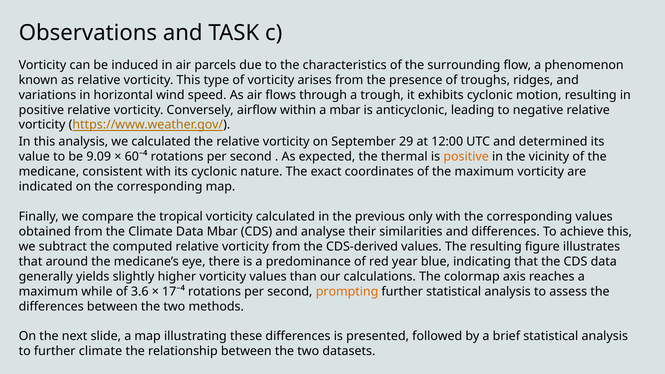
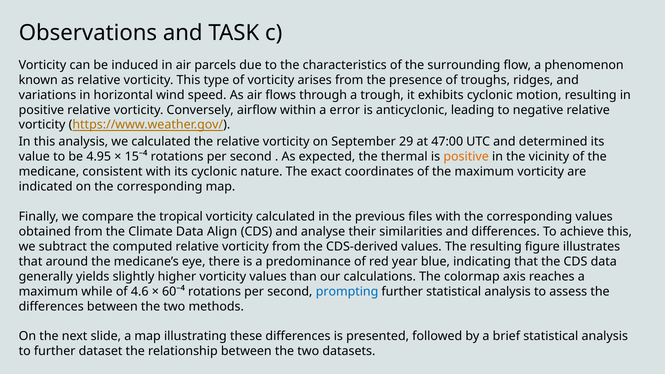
a mbar: mbar -> error
12:00: 12:00 -> 47:00
9.09: 9.09 -> 4.95
60⁻⁴: 60⁻⁴ -> 15⁻⁴
only: only -> files
Data Mbar: Mbar -> Align
3.6: 3.6 -> 4.6
17⁻⁴: 17⁻⁴ -> 60⁻⁴
prompting colour: orange -> blue
further climate: climate -> dataset
